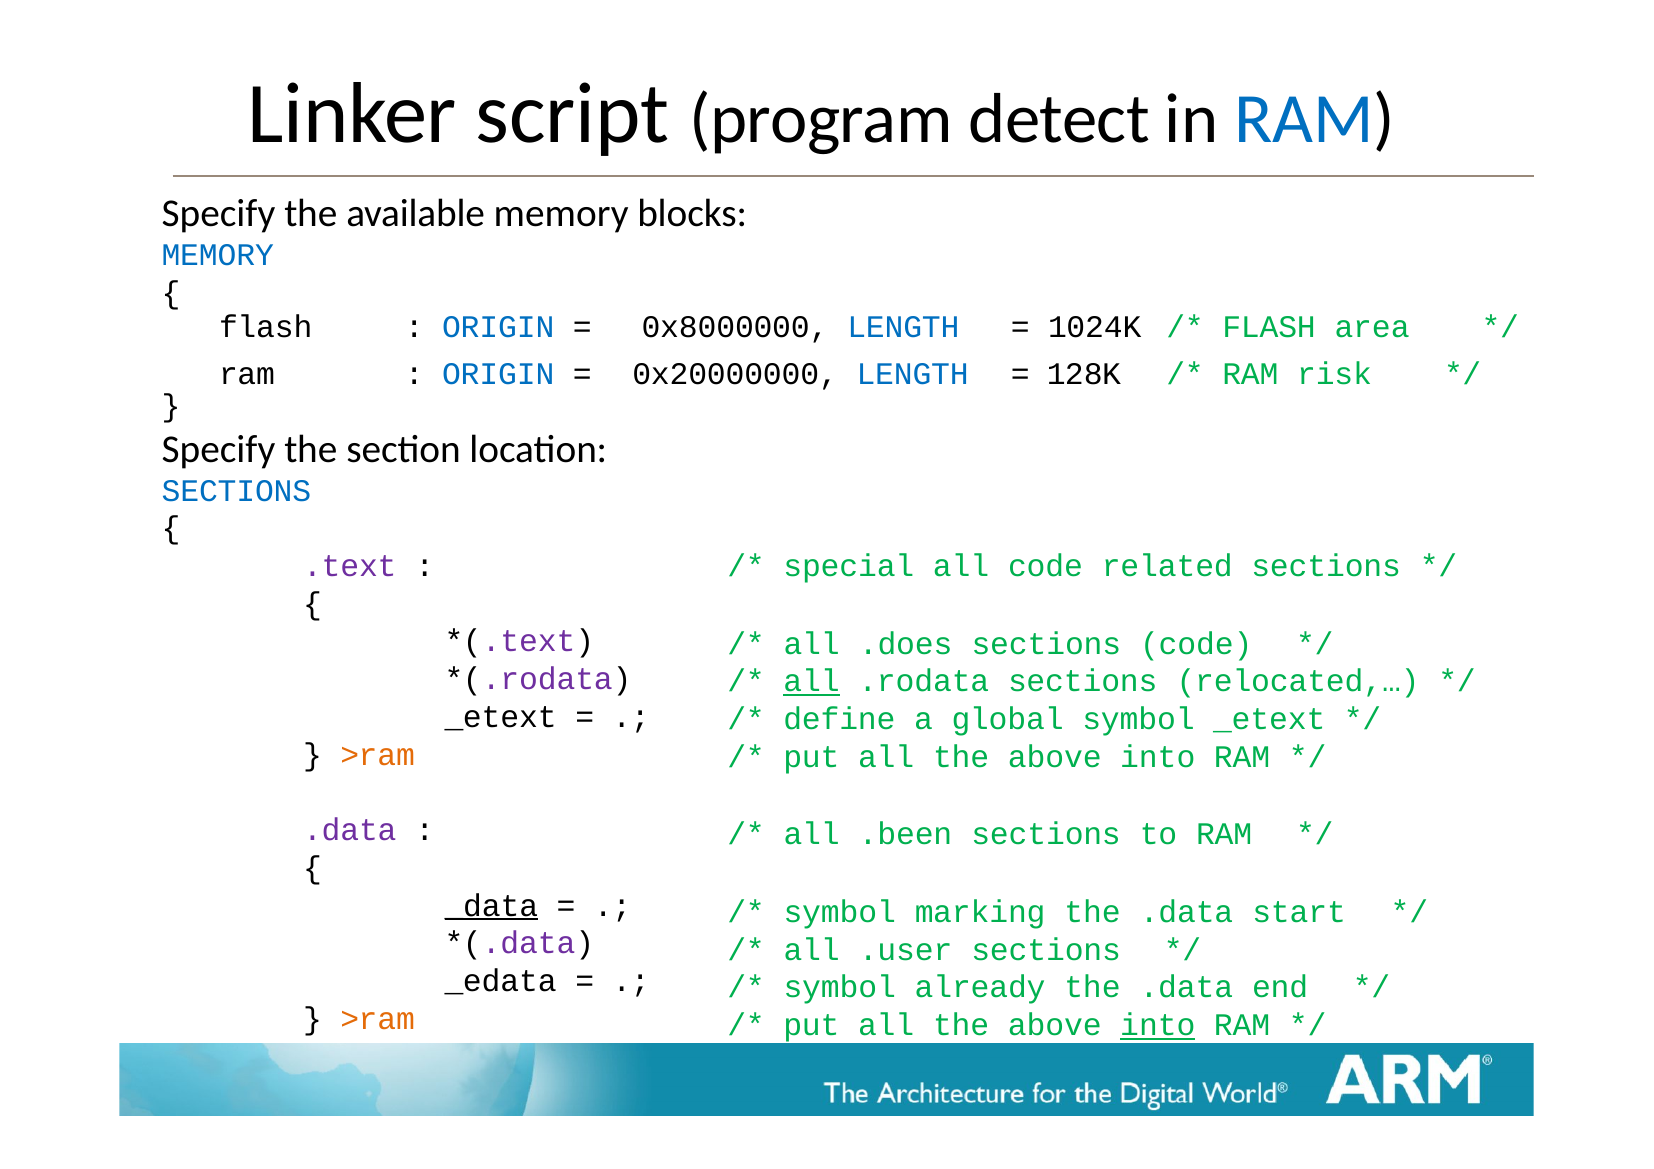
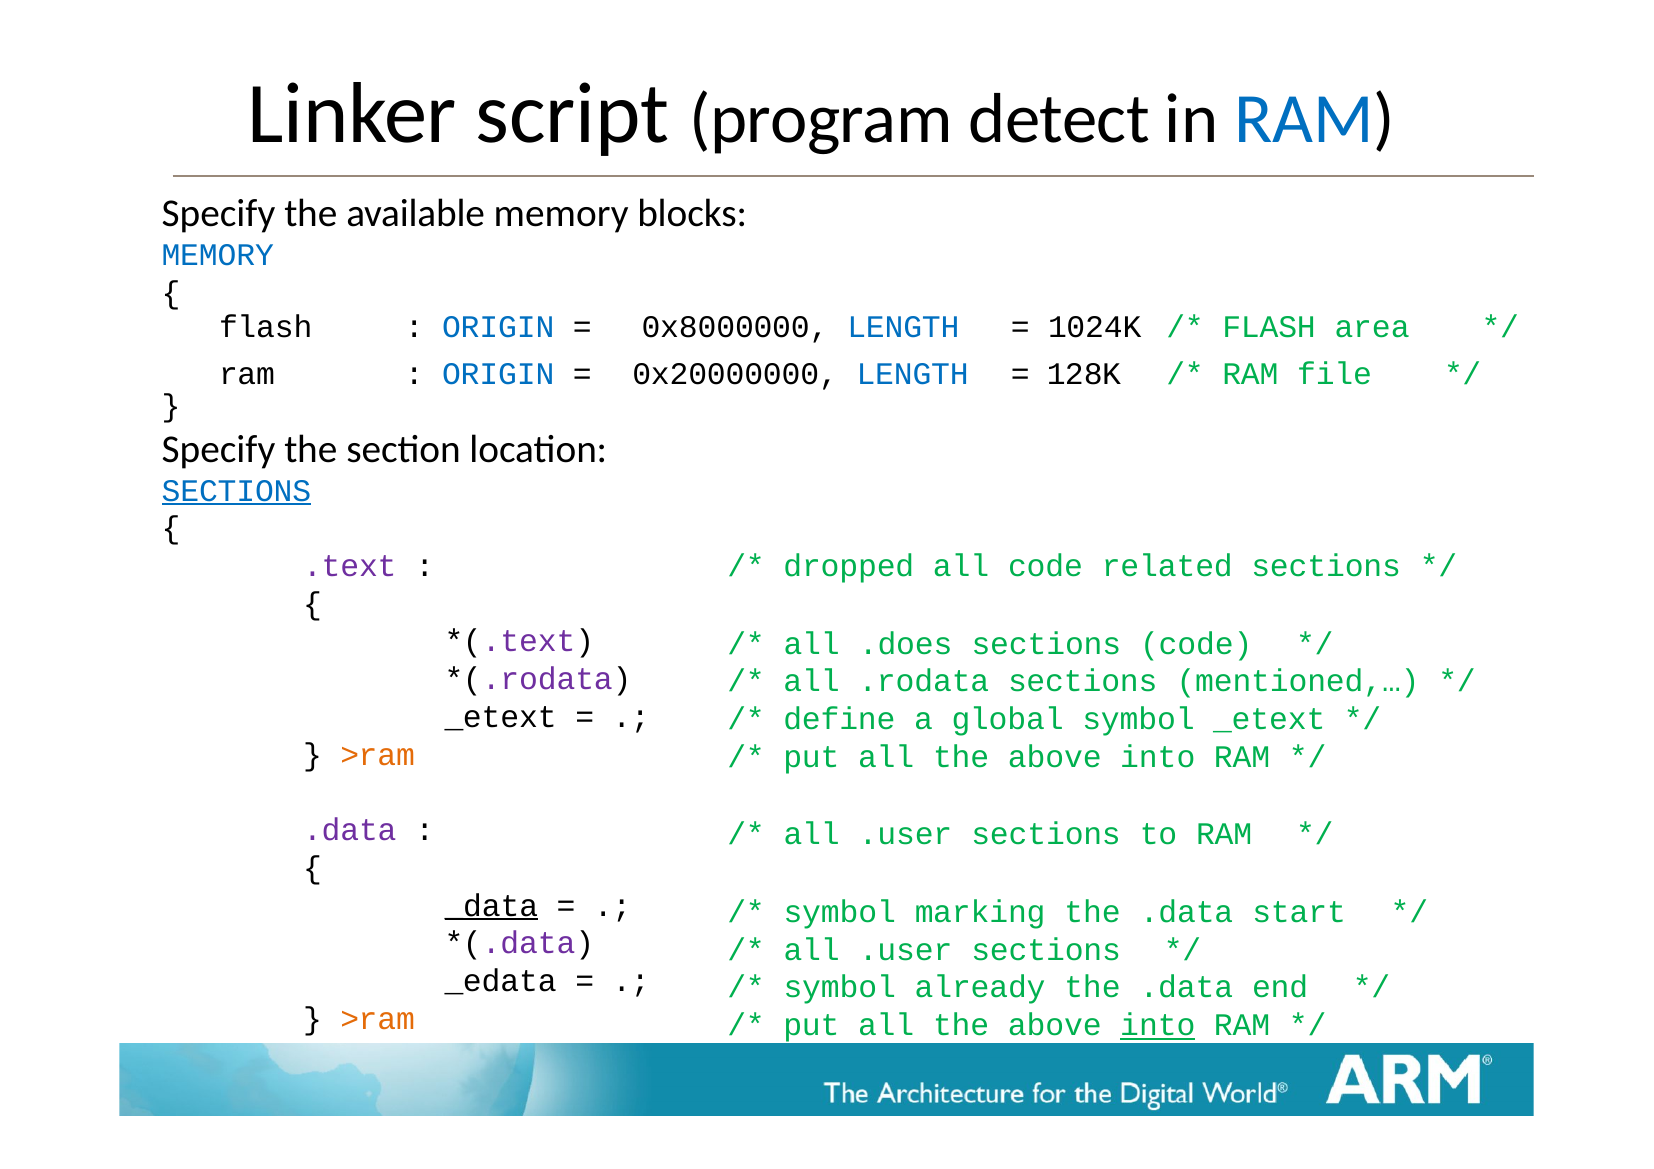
risk: risk -> file
SECTIONS at (236, 491) underline: none -> present
special: special -> dropped
all at (812, 681) underline: present -> none
relocated,…: relocated,… -> mentioned,…
.been at (906, 834): .been -> .user
